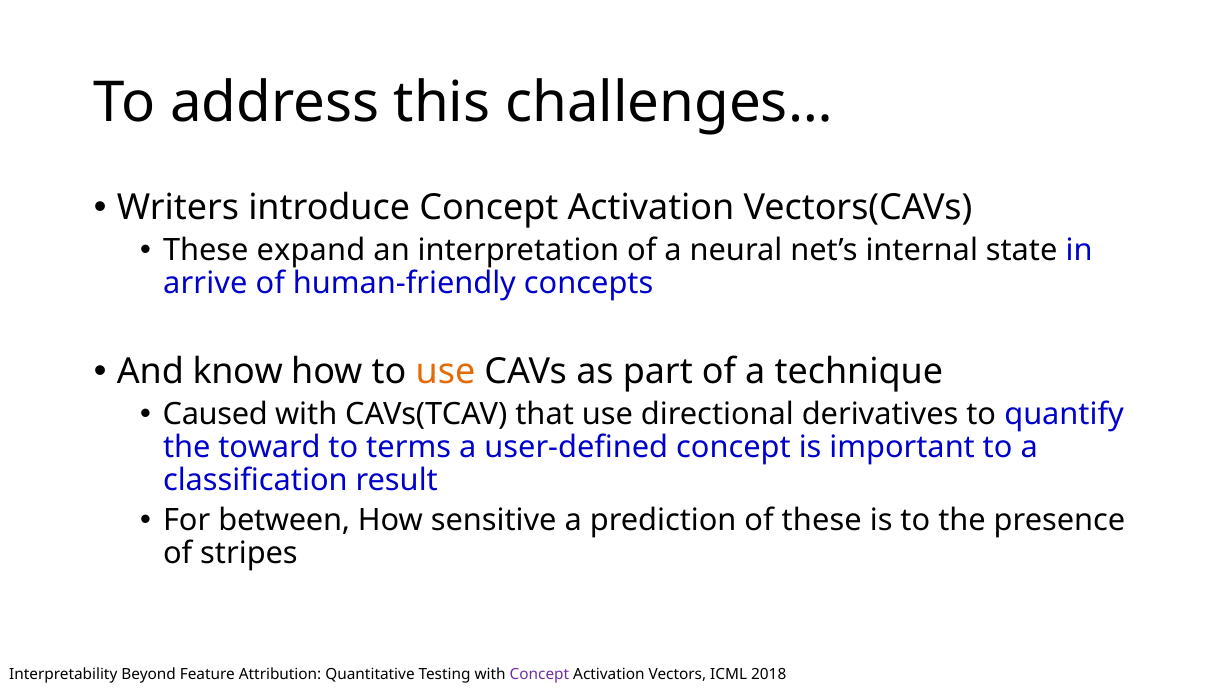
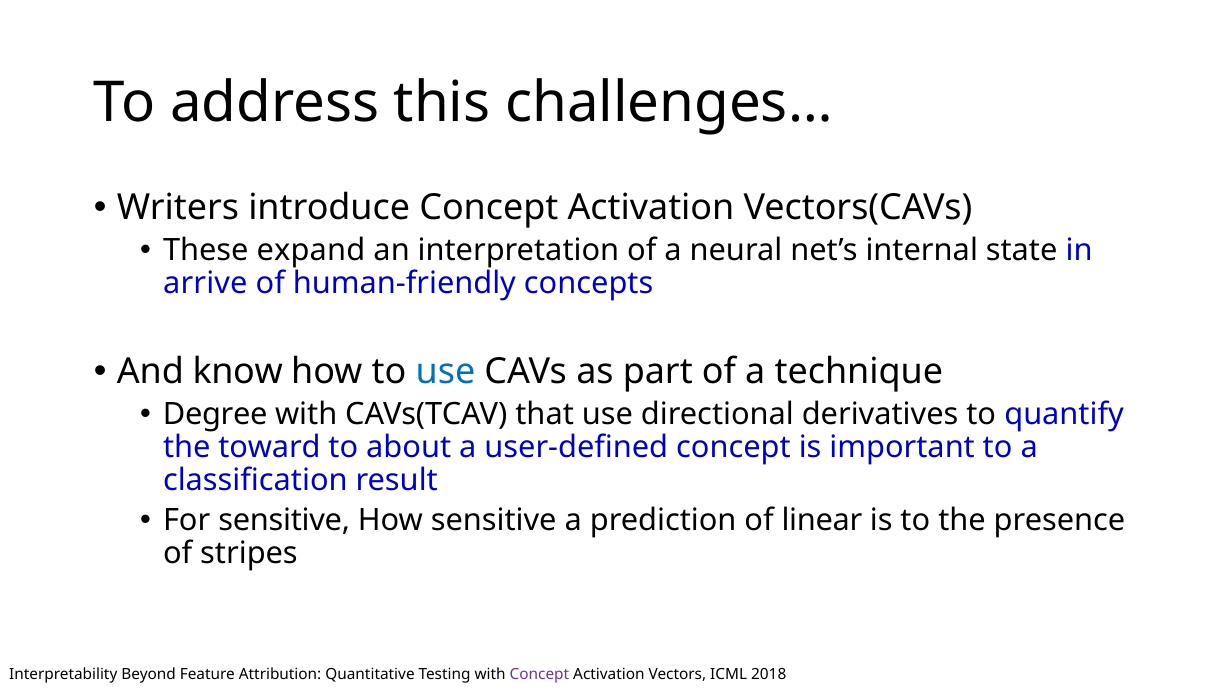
use at (445, 372) colour: orange -> blue
Caused: Caused -> Degree
terms: terms -> about
For between: between -> sensitive
of these: these -> linear
